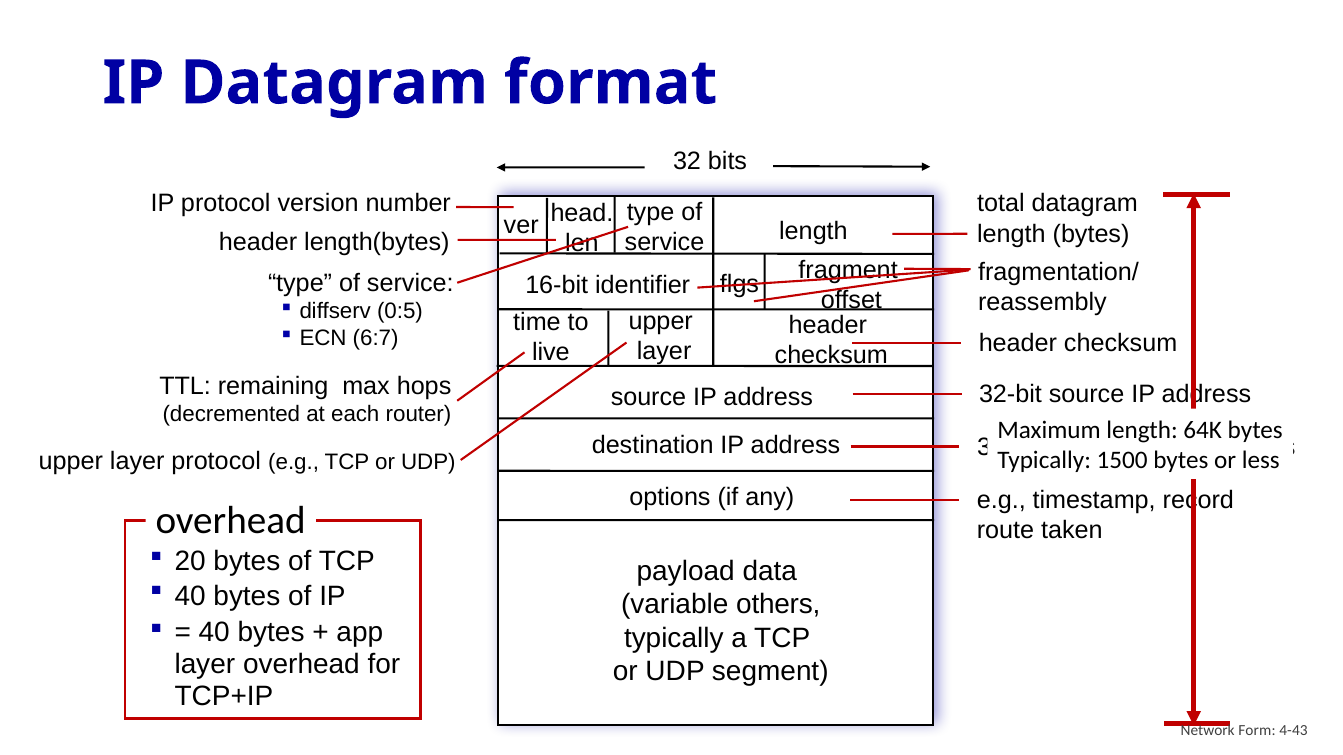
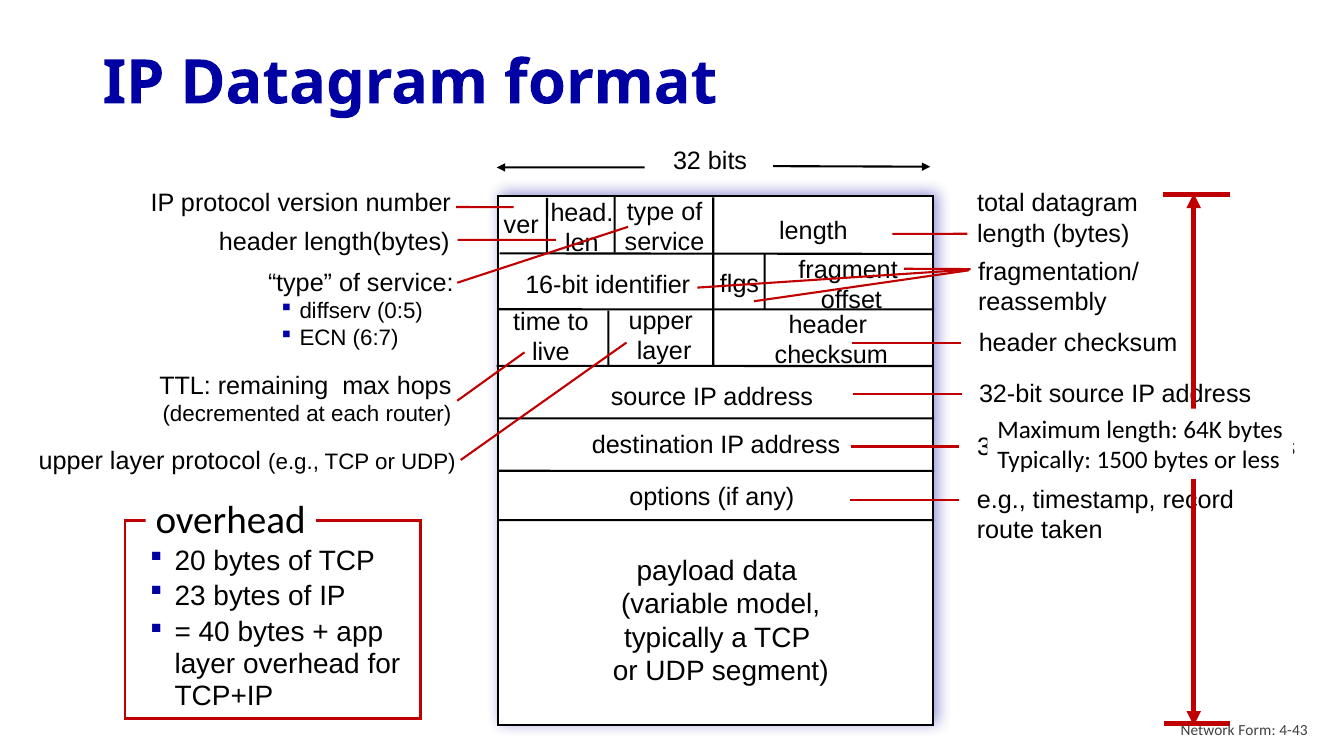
40 at (190, 596): 40 -> 23
others: others -> model
